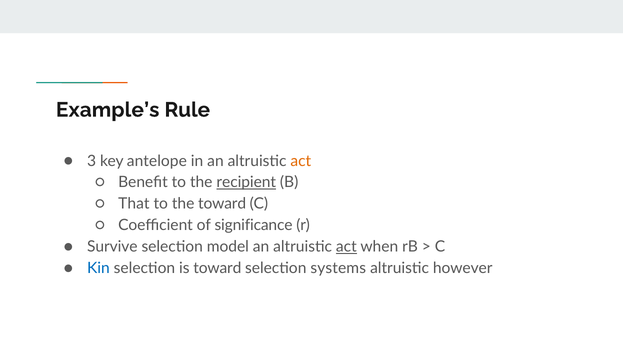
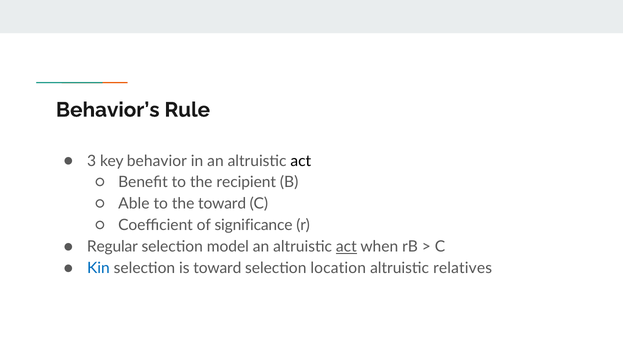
Example’s: Example’s -> Behavior’s
antelope: antelope -> behavior
act at (301, 161) colour: orange -> black
recipient underline: present -> none
That: That -> Able
Survive: Survive -> Regular
systems: systems -> location
however: however -> relatives
